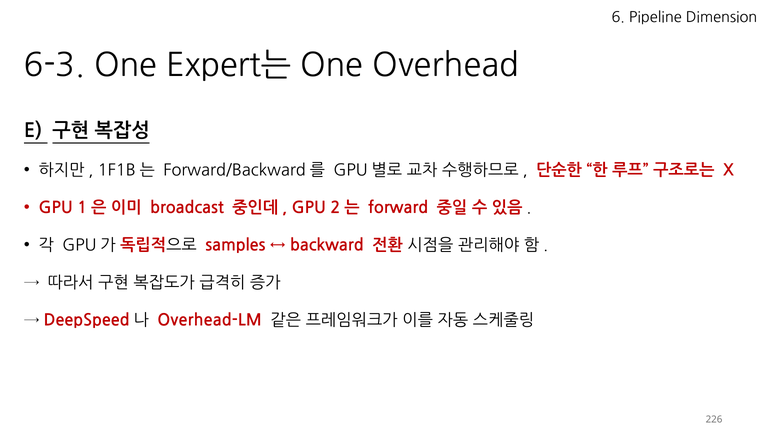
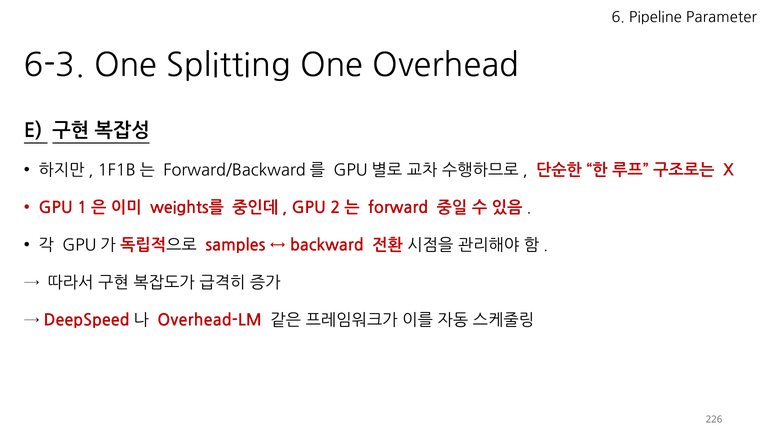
Dimension: Dimension -> Parameter
Expert는: Expert는 -> Splitting
broadcast: broadcast -> weights를
